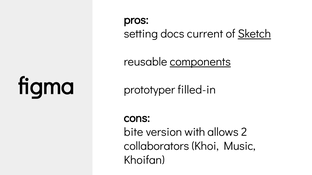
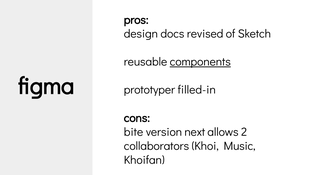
setting: setting -> design
current: current -> revised
Sketch underline: present -> none
with: with -> next
